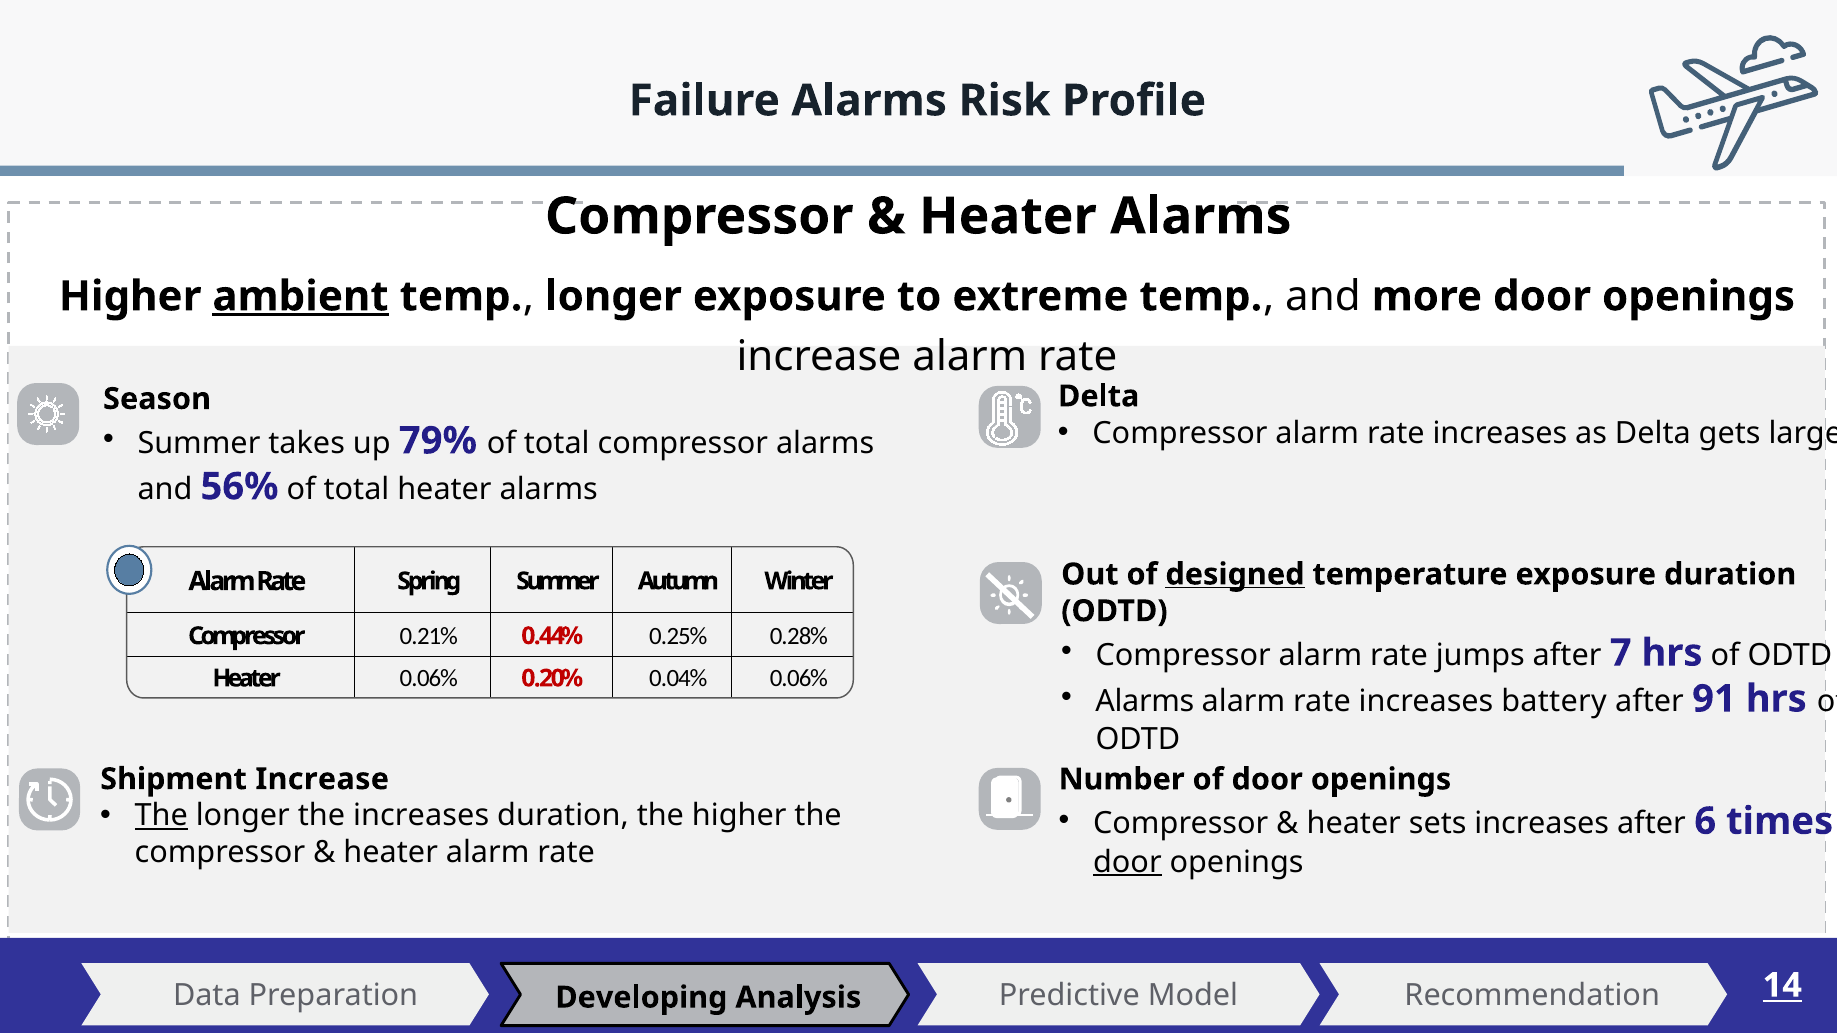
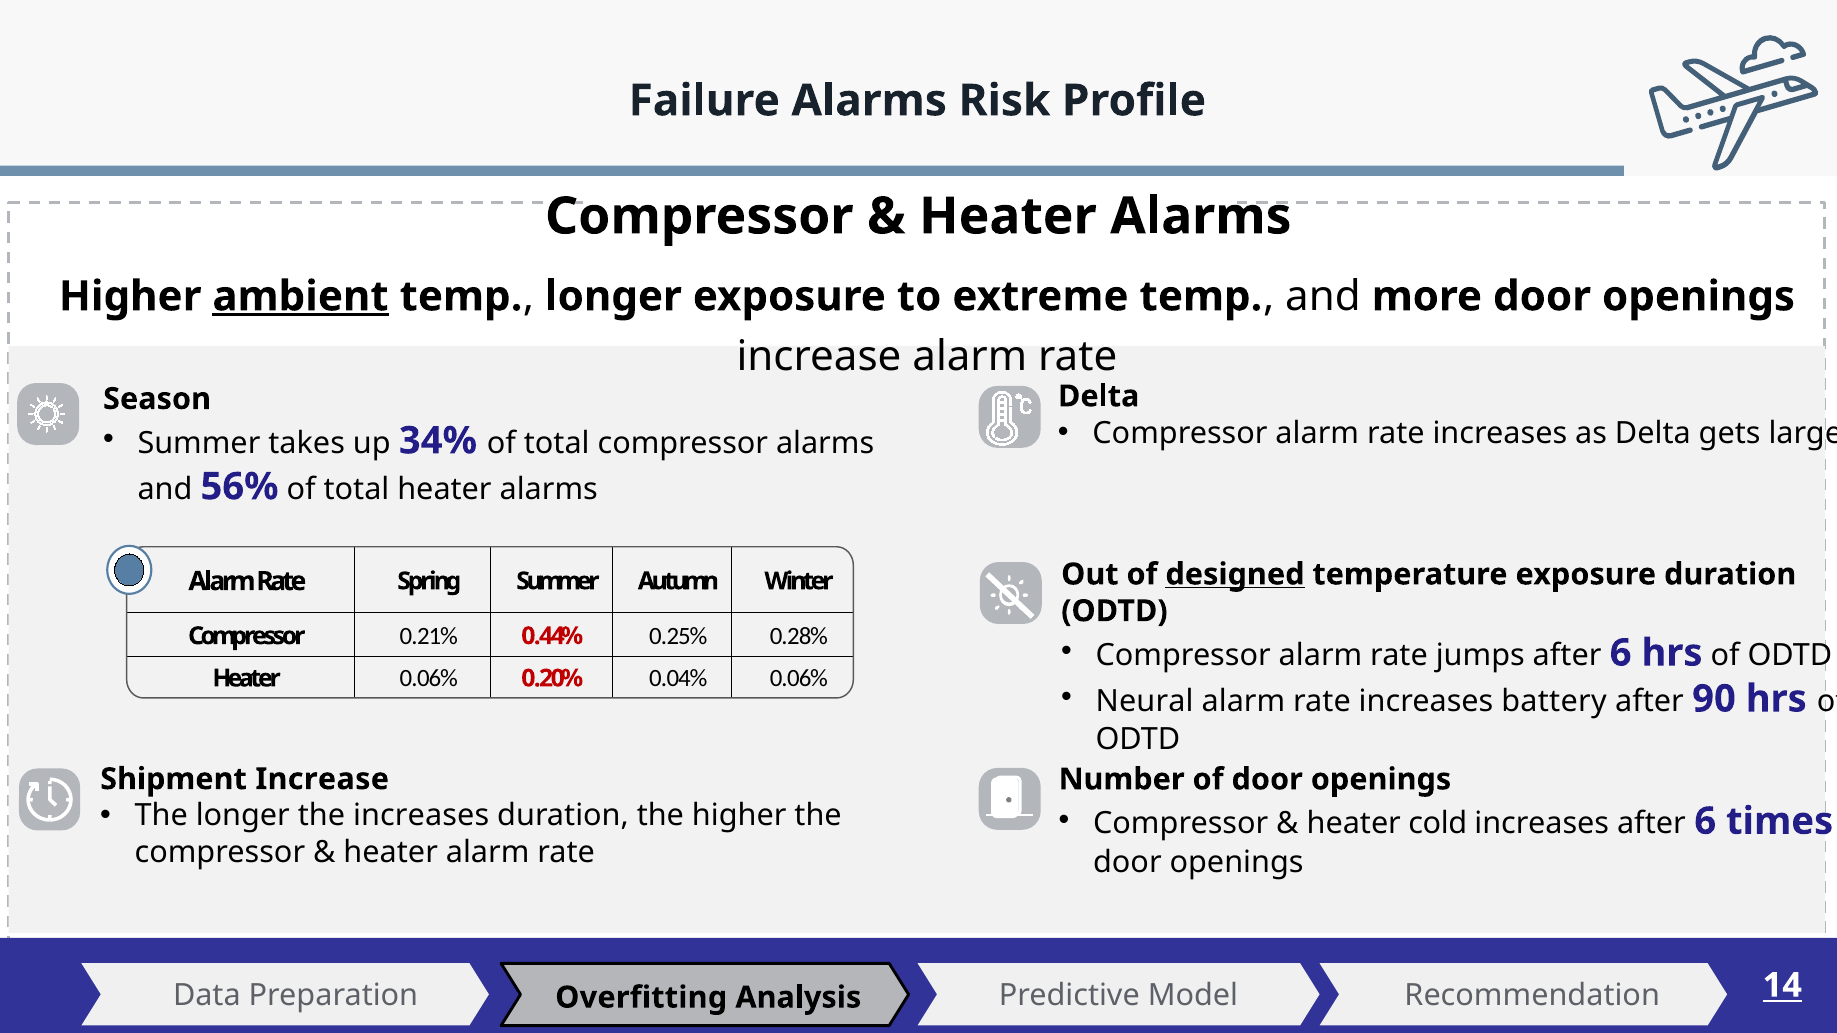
79%: 79% -> 34%
jumps after 7: 7 -> 6
Alarms at (1145, 702): Alarms -> Neural
91: 91 -> 90
The at (161, 816) underline: present -> none
sets: sets -> cold
door at (1127, 862) underline: present -> none
Developing: Developing -> Overfitting
